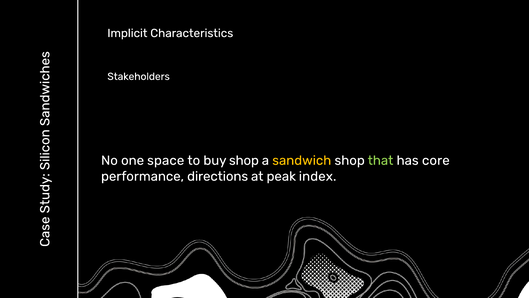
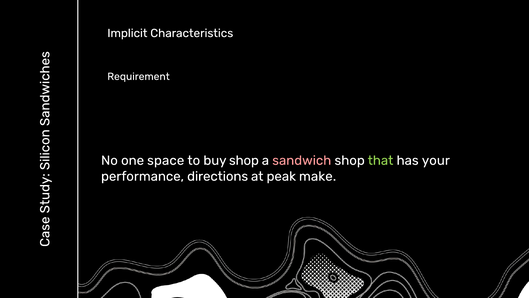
Stakeholders: Stakeholders -> Requirement
sandwich colour: yellow -> pink
core: core -> your
index: index -> make
